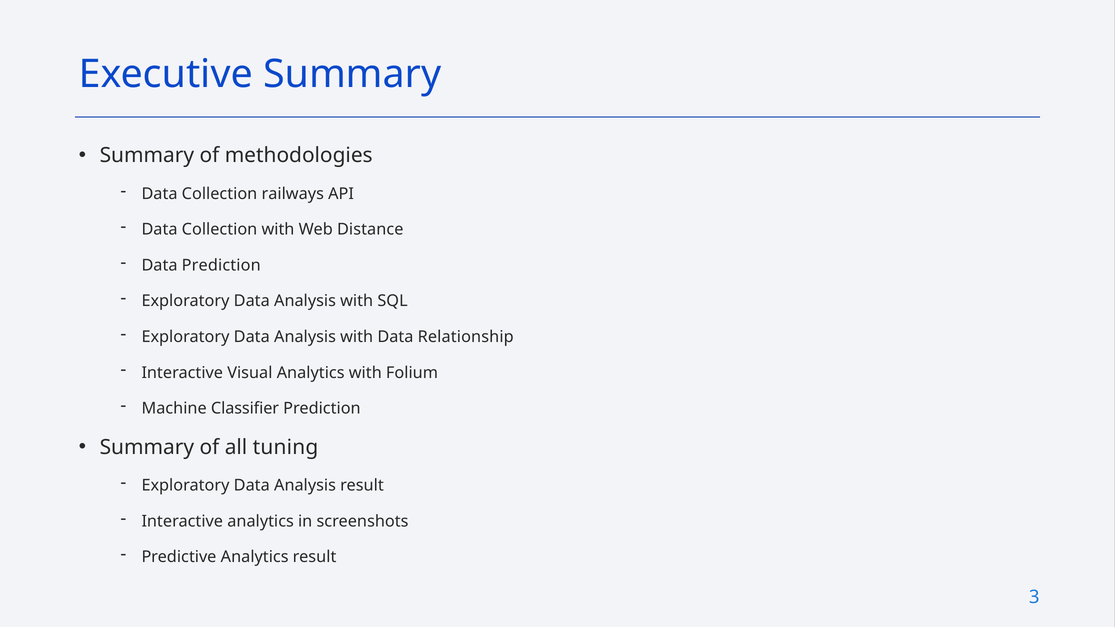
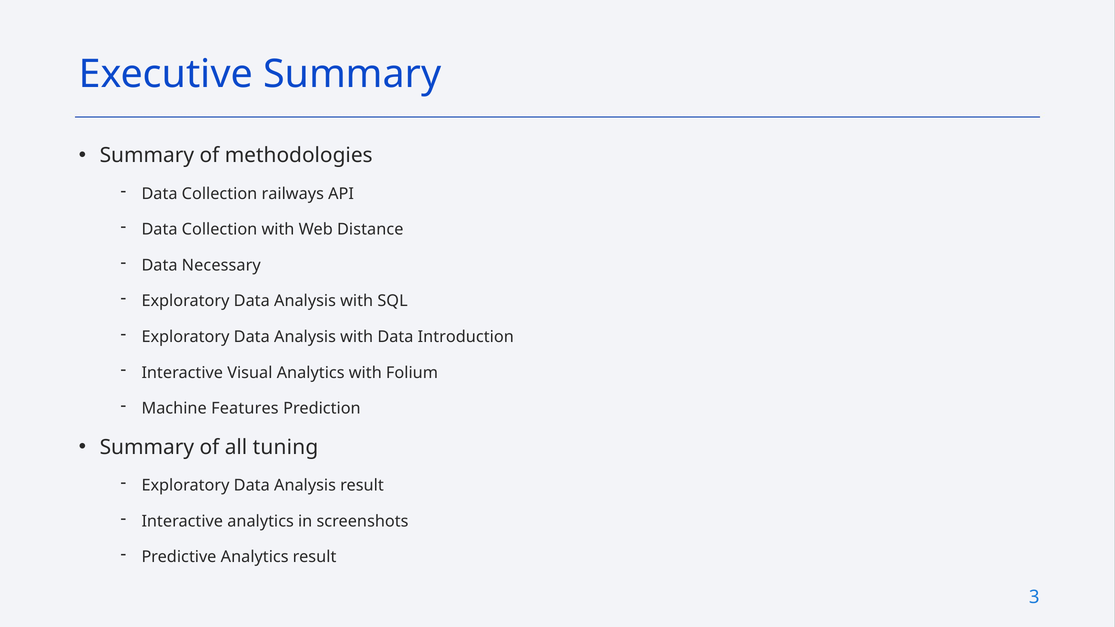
Data Prediction: Prediction -> Necessary
Relationship: Relationship -> Introduction
Classifier: Classifier -> Features
